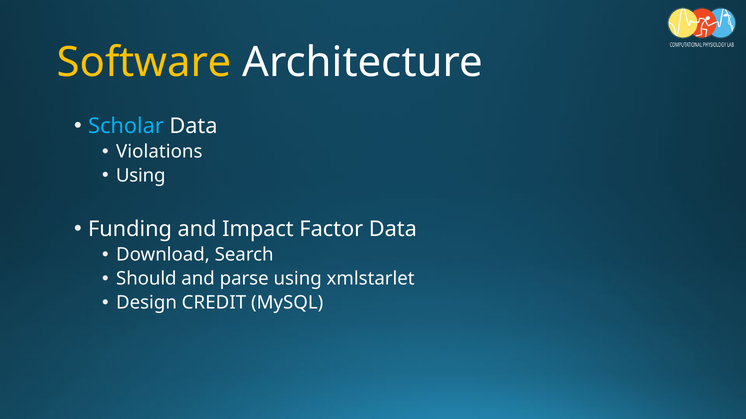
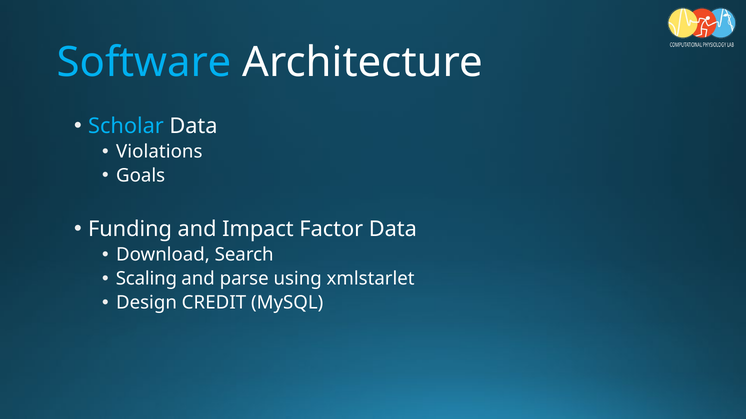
Software colour: yellow -> light blue
Using at (141, 176): Using -> Goals
Should: Should -> Scaling
